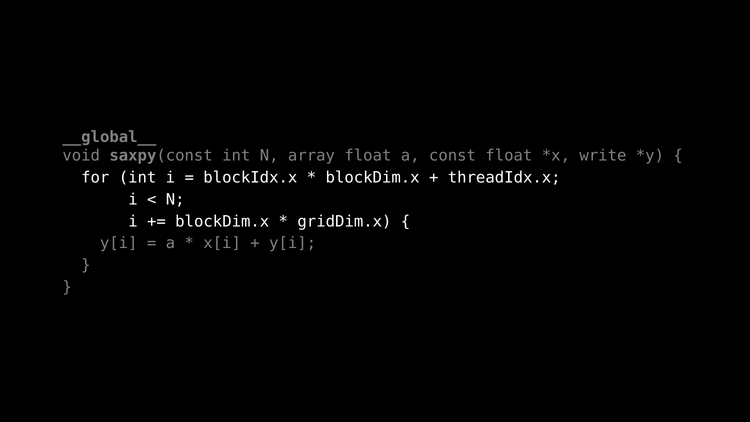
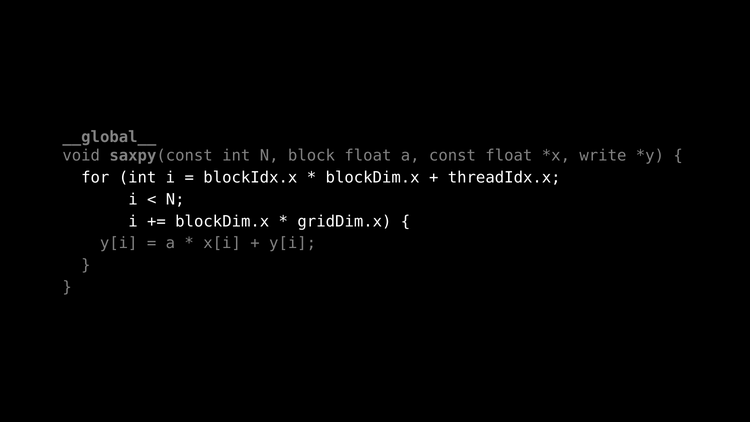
array: array -> block
